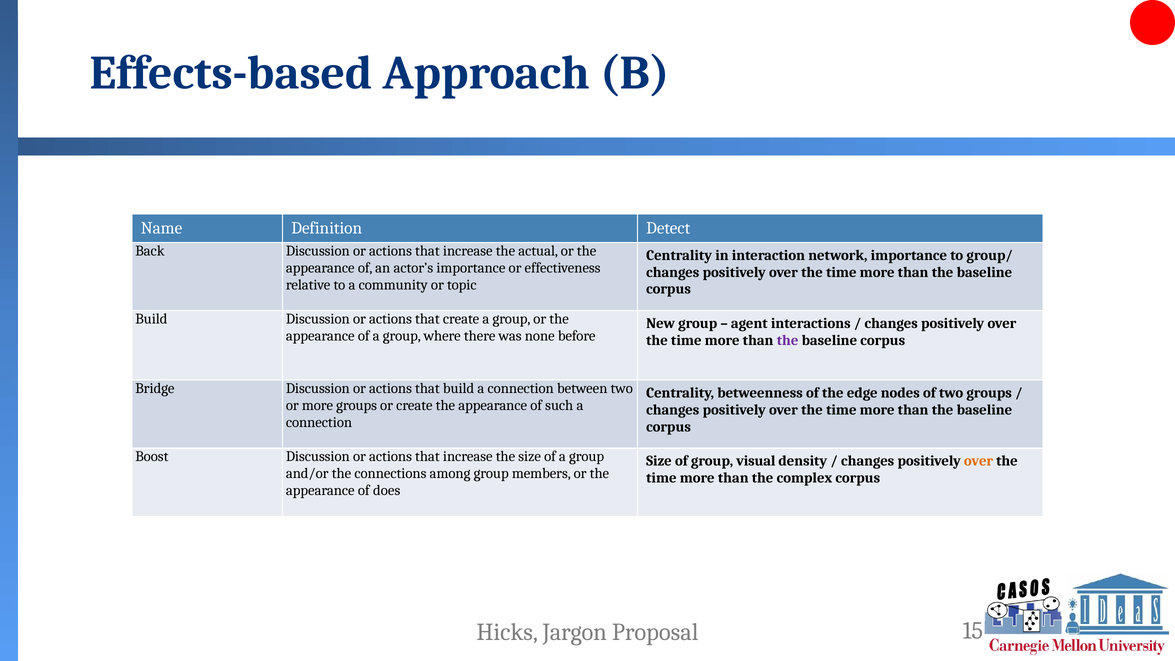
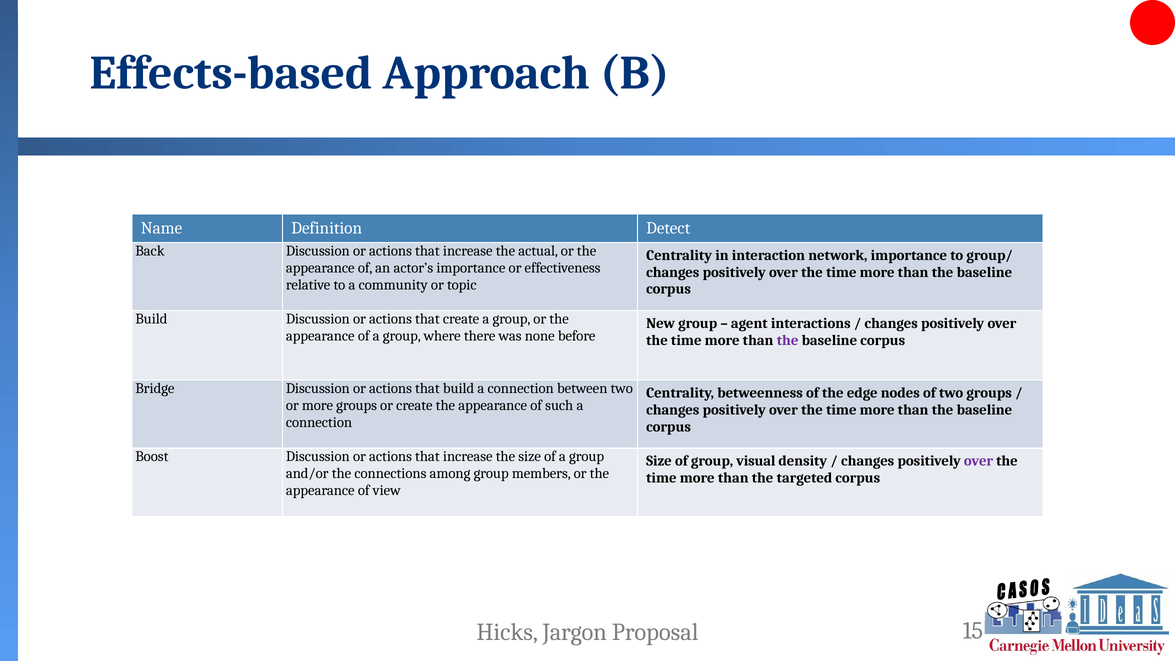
over at (978, 461) colour: orange -> purple
complex: complex -> targeted
does: does -> view
